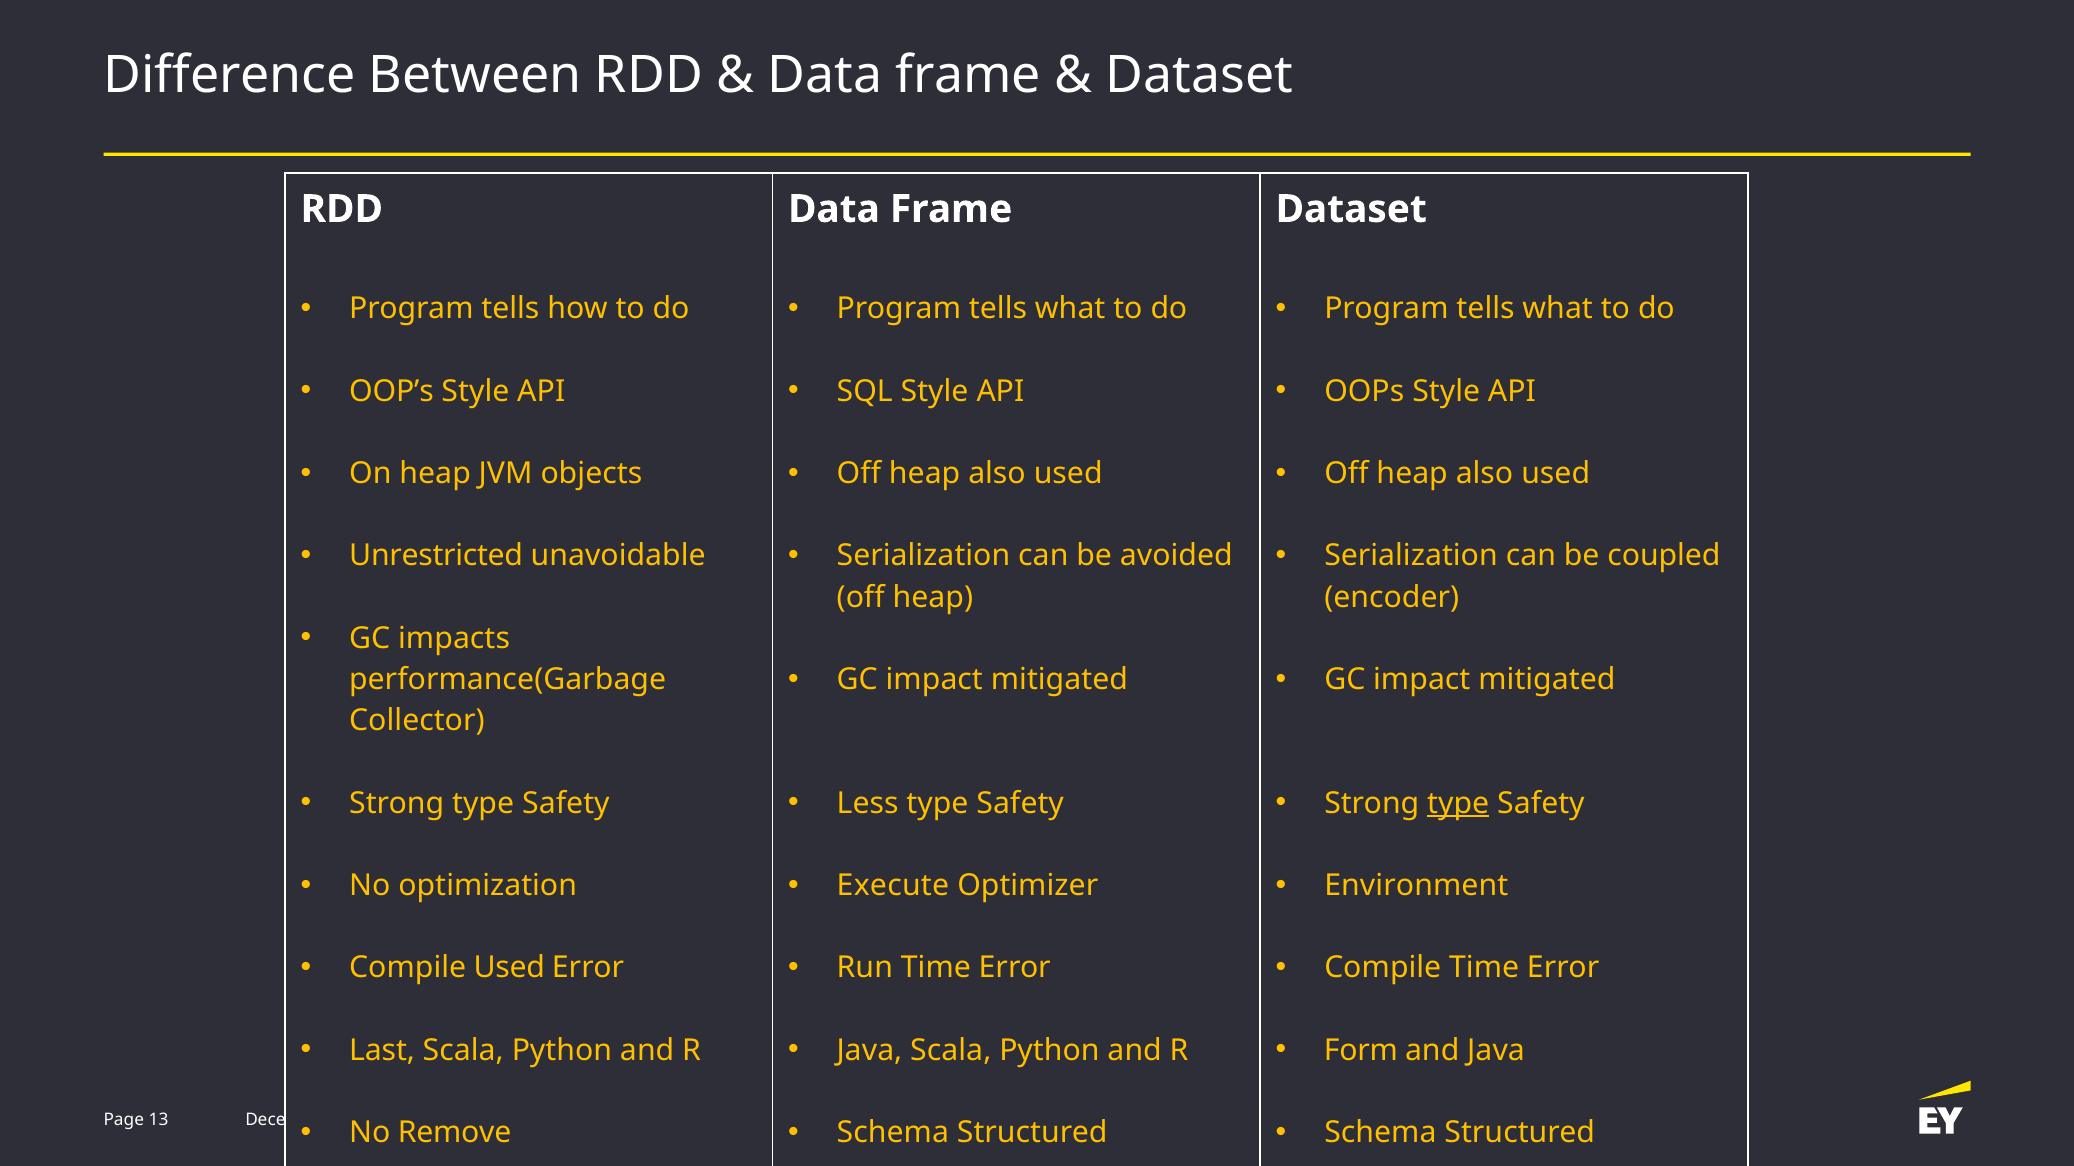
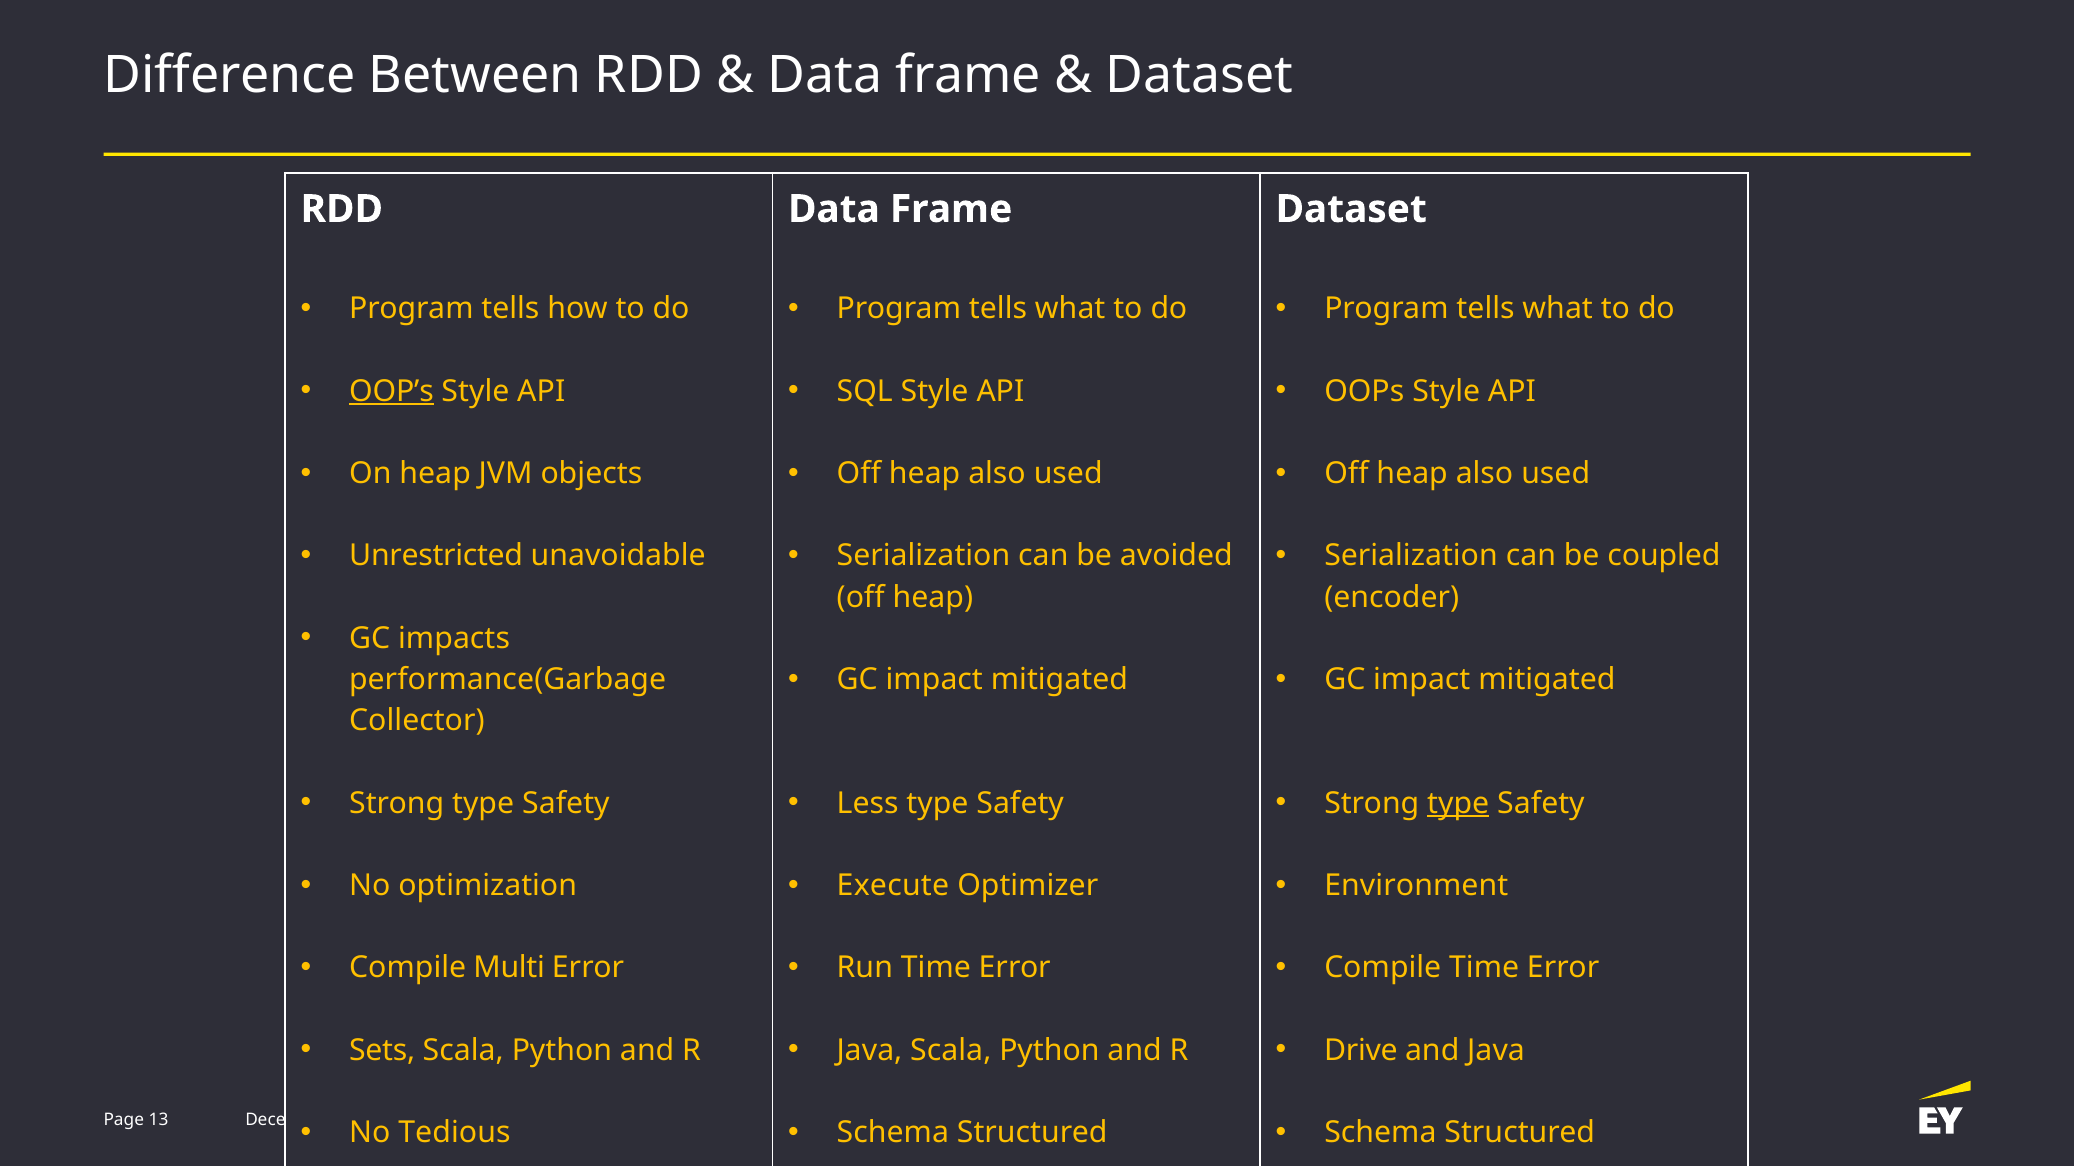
OOP’s underline: none -> present
Compile Used: Used -> Multi
Last: Last -> Sets
Form: Form -> Drive
Remove: Remove -> Tedious
